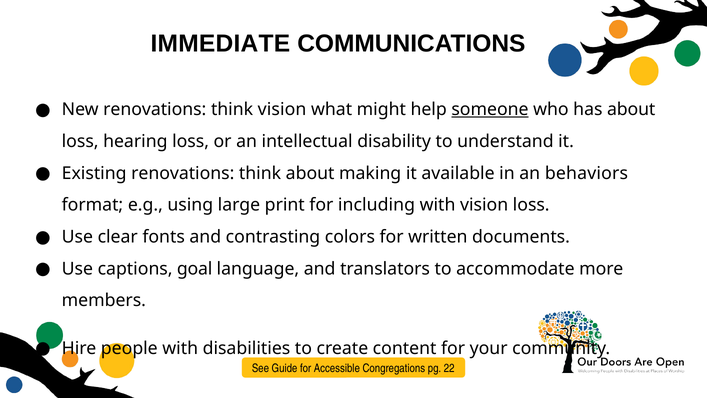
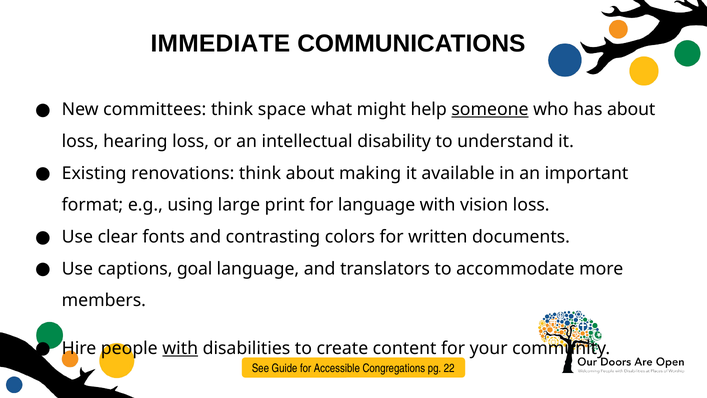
New renovations: renovations -> committees
think vision: vision -> space
behaviors: behaviors -> important
for including: including -> language
with at (180, 348) underline: none -> present
